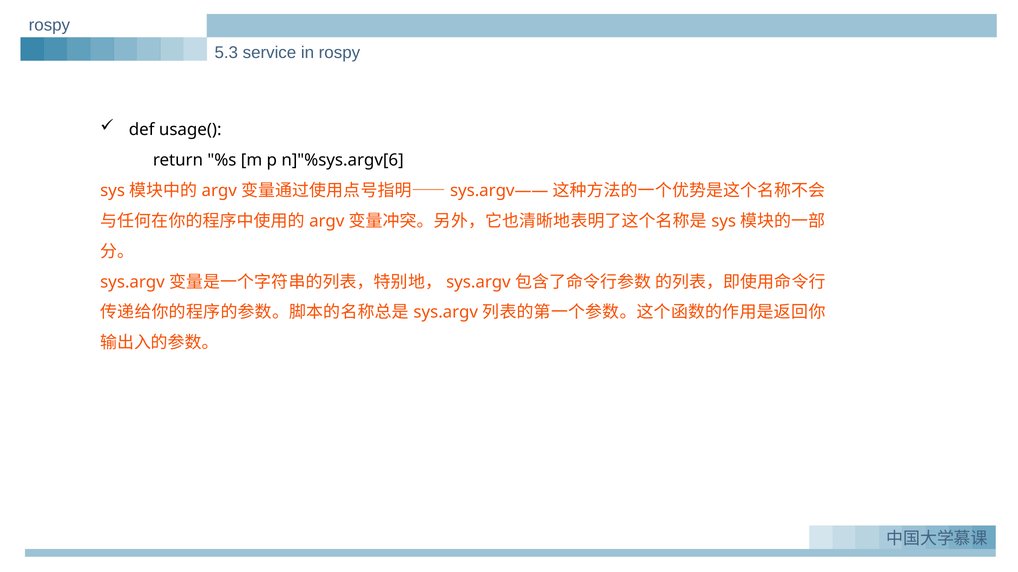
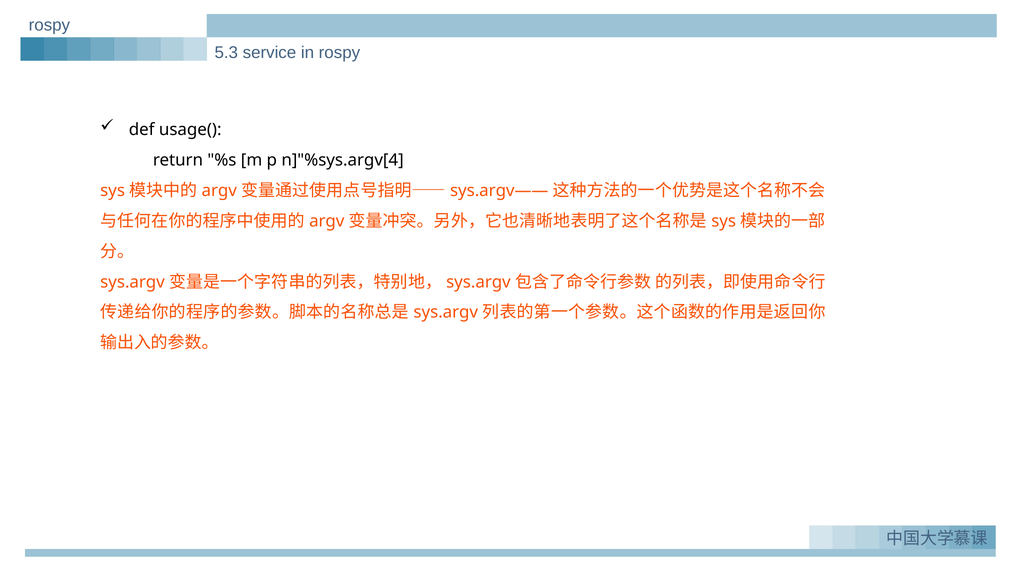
n]"%sys.argv[6: n]"%sys.argv[6 -> n]"%sys.argv[4
